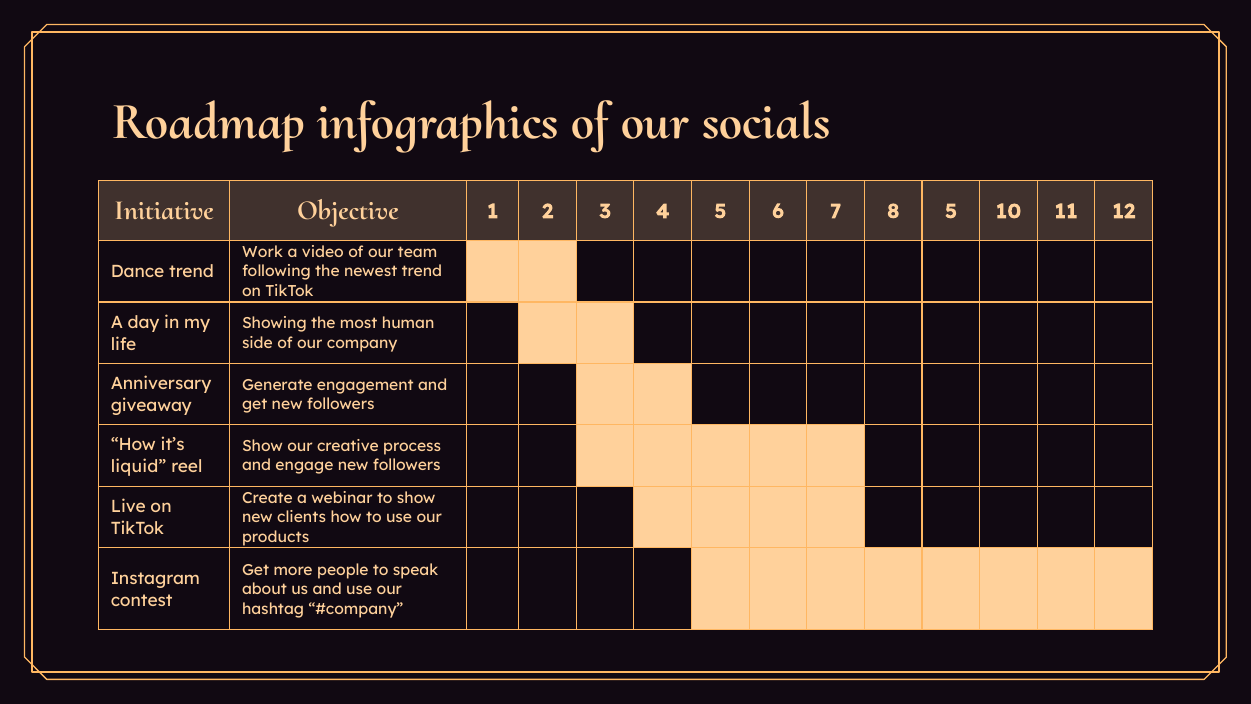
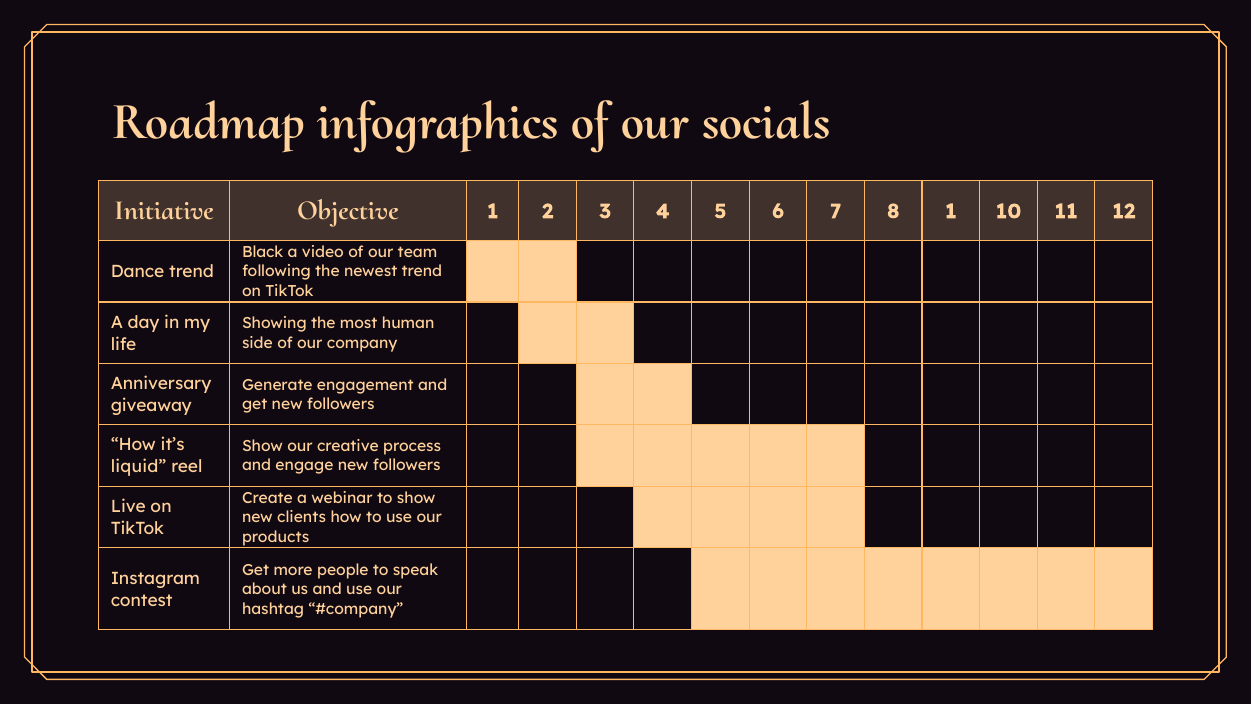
8 5: 5 -> 1
Work: Work -> Black
